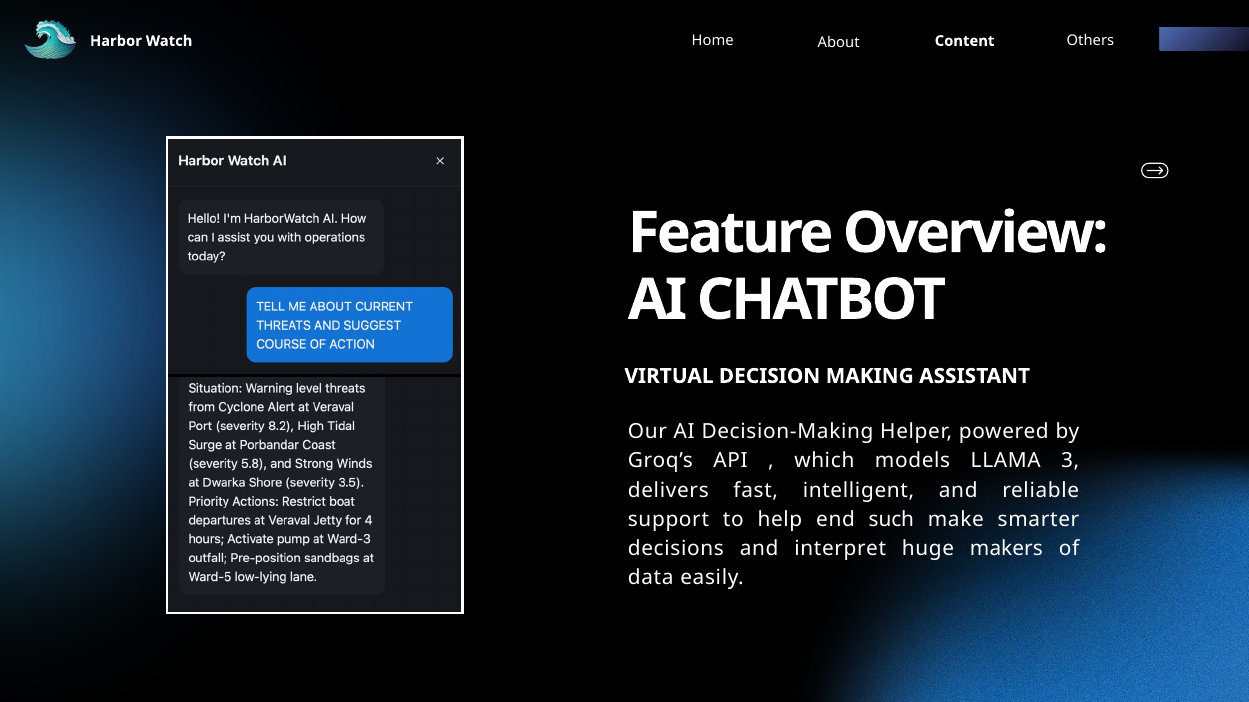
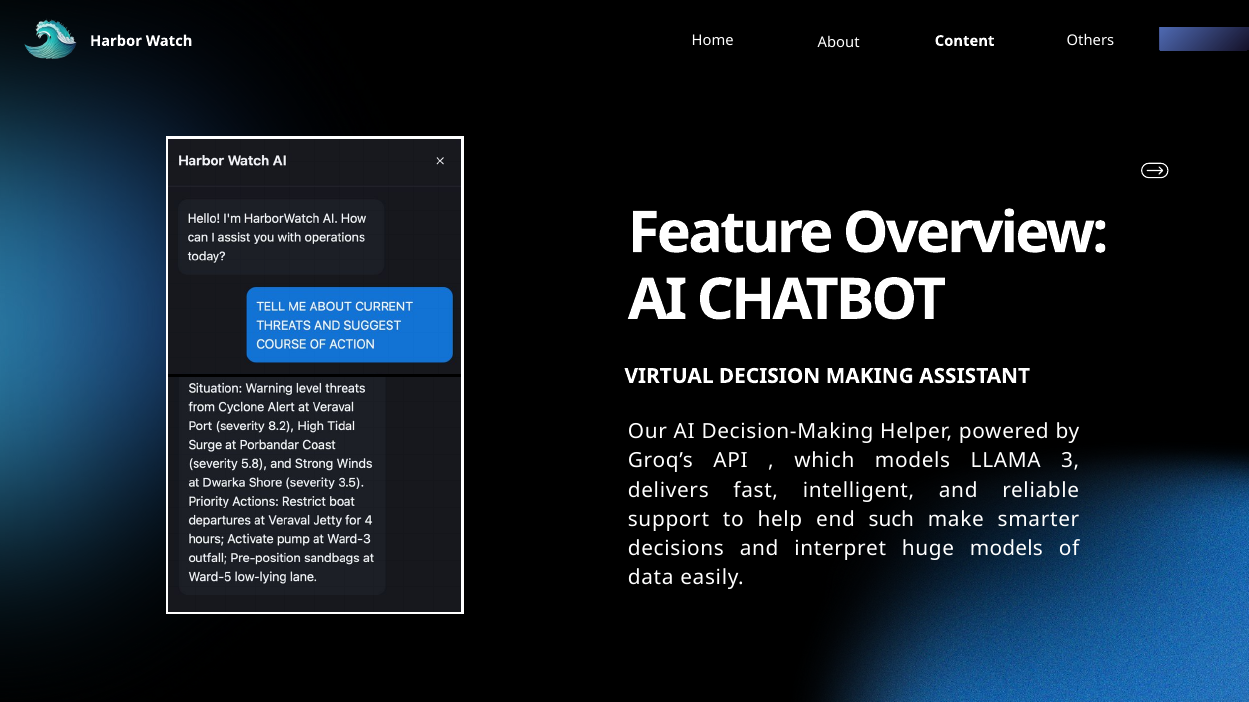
huge makers: makers -> models
